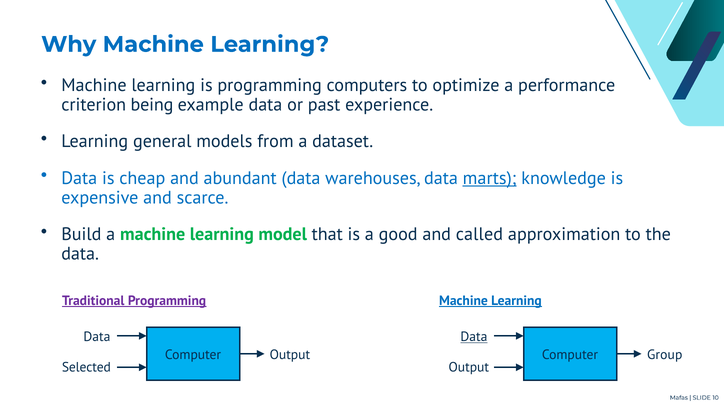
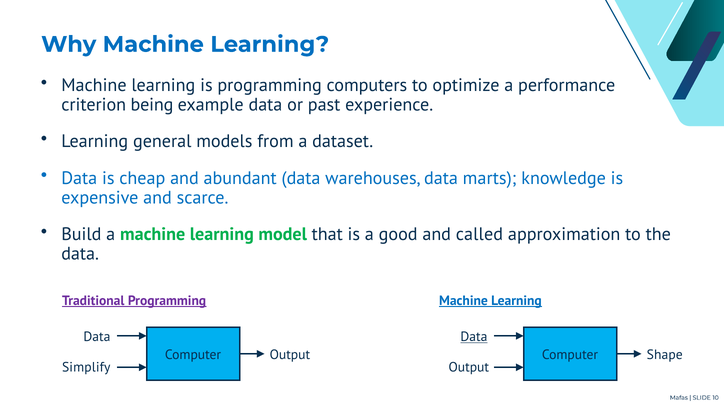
marts underline: present -> none
Group: Group -> Shape
Selected: Selected -> Simplify
